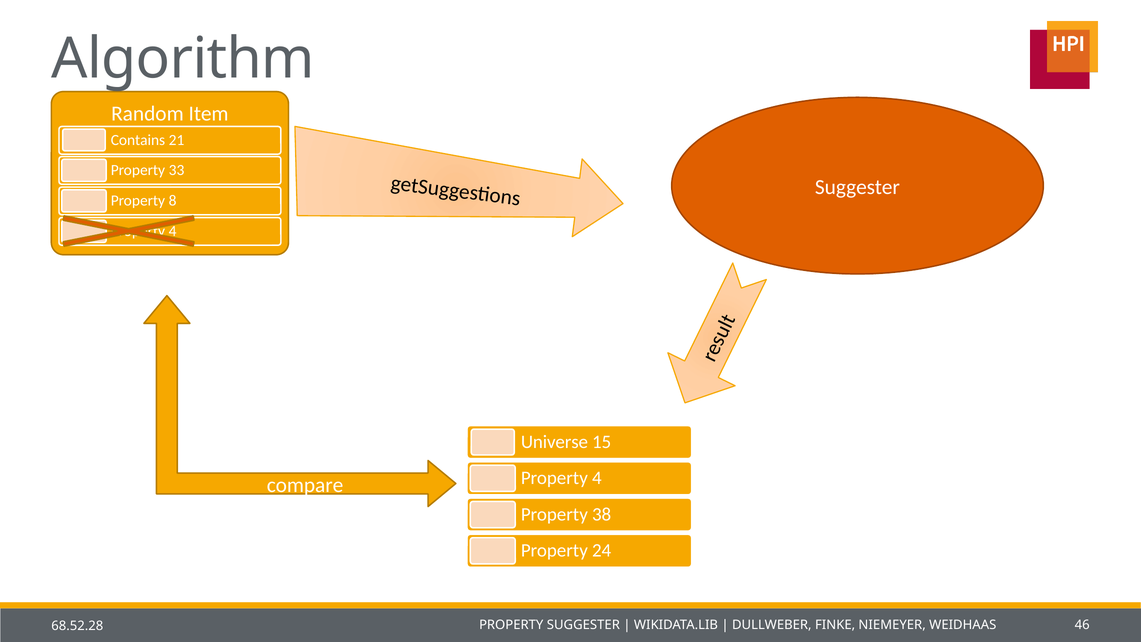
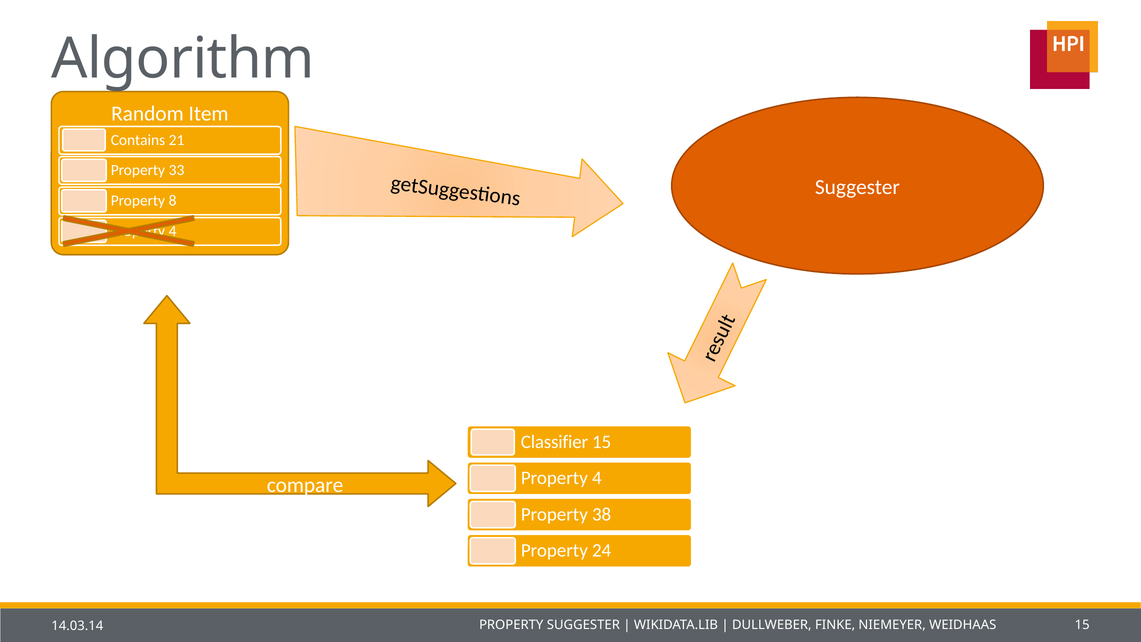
Universe: Universe -> Classifier
WEIDHAAS 46: 46 -> 15
68.52.28: 68.52.28 -> 14.03.14
